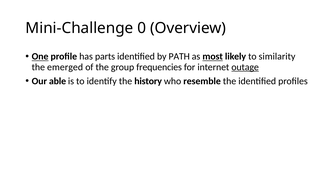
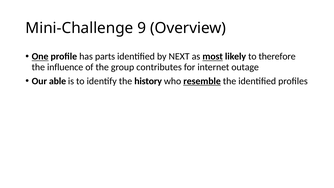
0: 0 -> 9
PATH: PATH -> NEXT
similarity: similarity -> therefore
emerged: emerged -> influence
frequencies: frequencies -> contributes
outage underline: present -> none
resemble underline: none -> present
